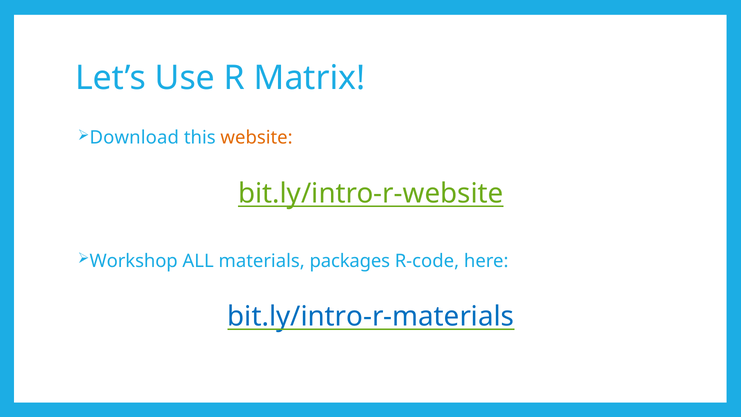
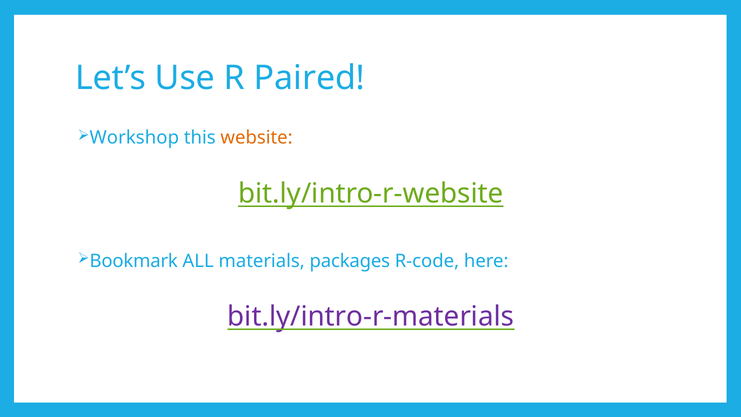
Matrix: Matrix -> Paired
Download: Download -> Workshop
Workshop: Workshop -> Bookmark
bit.ly/intro-r-materials colour: blue -> purple
